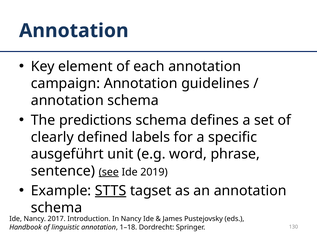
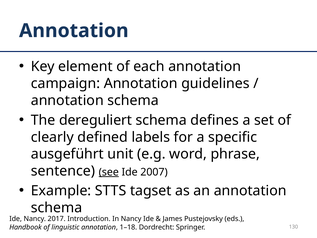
predictions: predictions -> dereguliert
2019: 2019 -> 2007
STTS underline: present -> none
